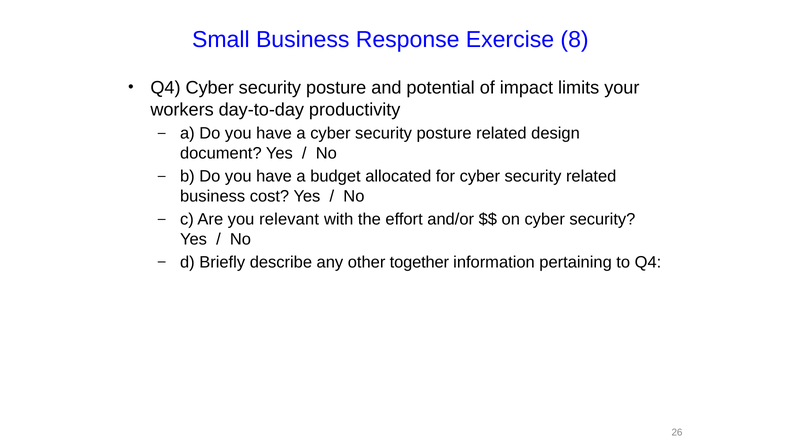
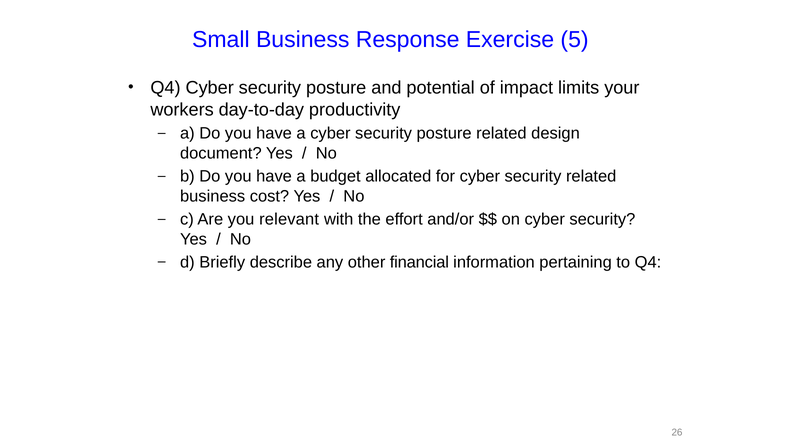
8: 8 -> 5
together: together -> financial
